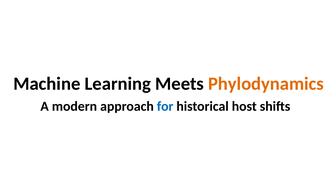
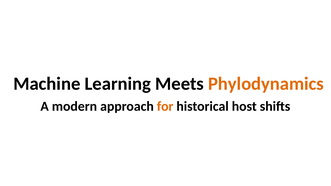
for colour: blue -> orange
